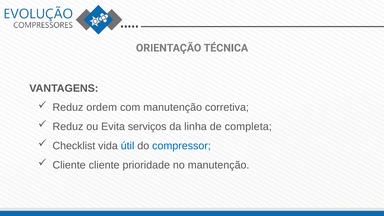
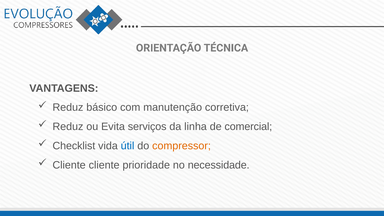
ordem: ordem -> básico
completa: completa -> comercial
compressor colour: blue -> orange
no manutenção: manutenção -> necessidade
